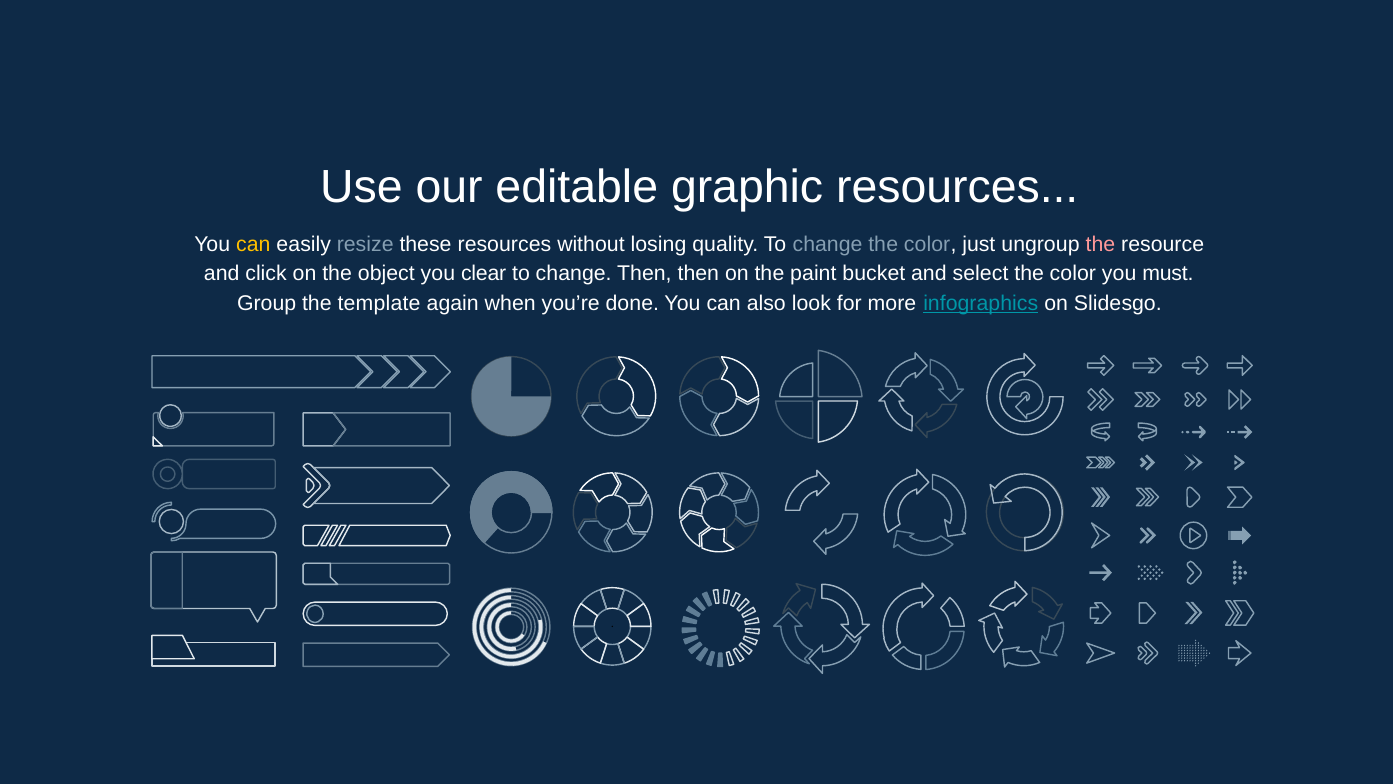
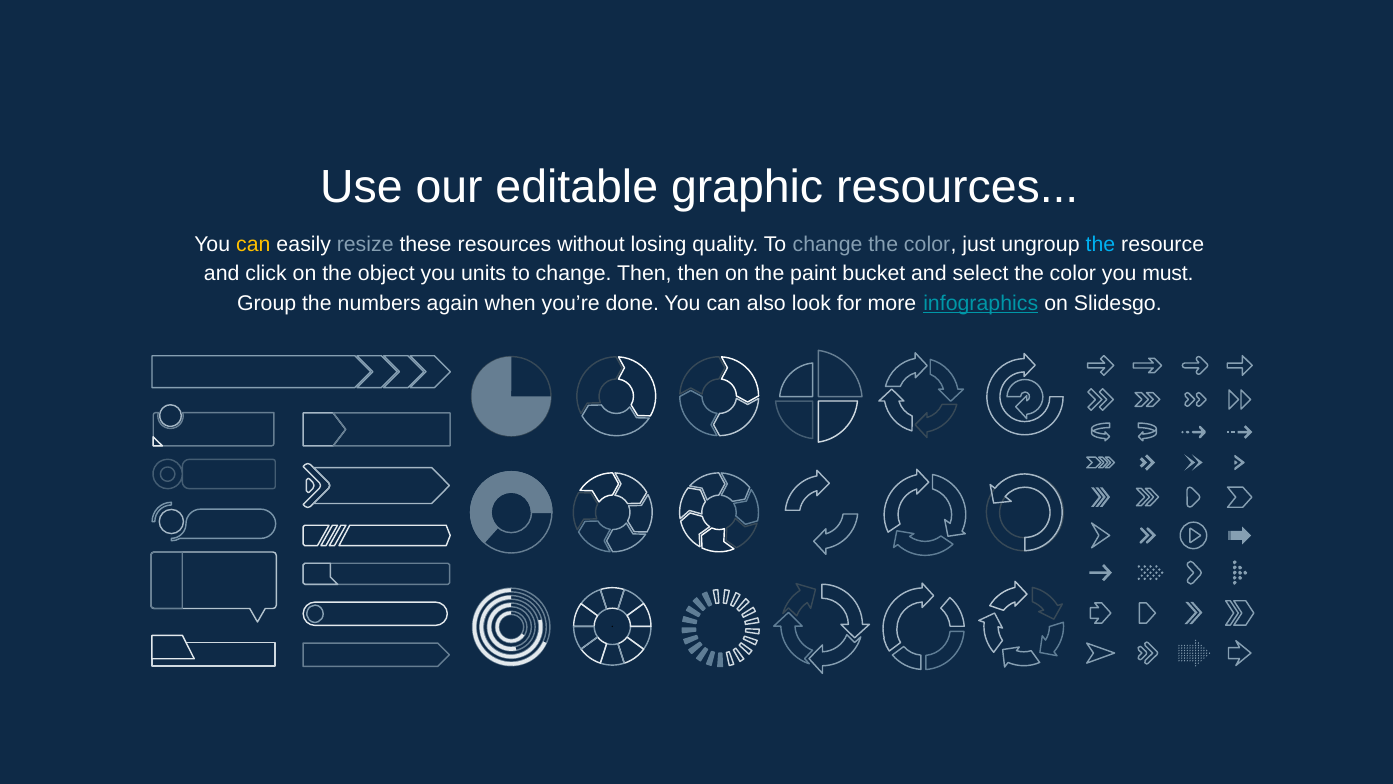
the at (1100, 244) colour: pink -> light blue
clear: clear -> units
template: template -> numbers
